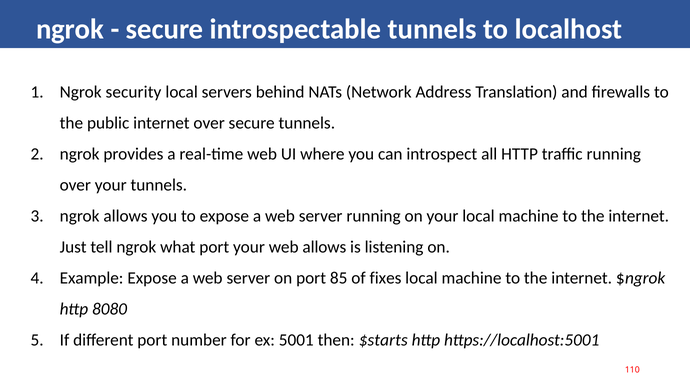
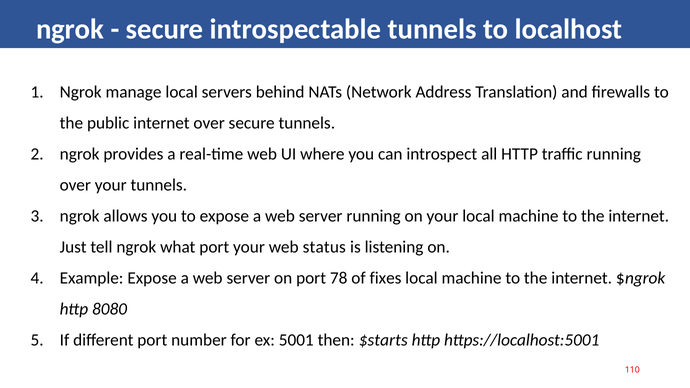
security: security -> manage
web allows: allows -> status
85: 85 -> 78
